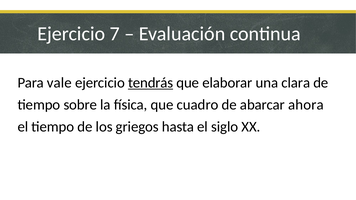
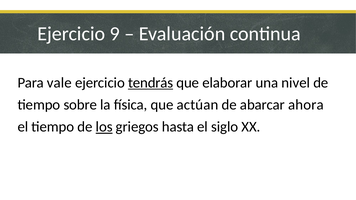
7: 7 -> 9
clara: clara -> nivel
cuadro: cuadro -> actúan
los underline: none -> present
